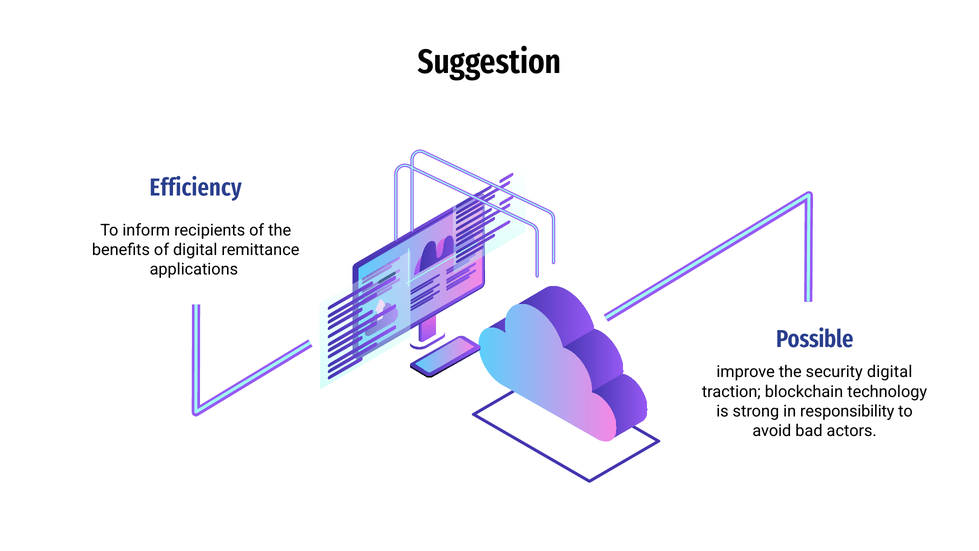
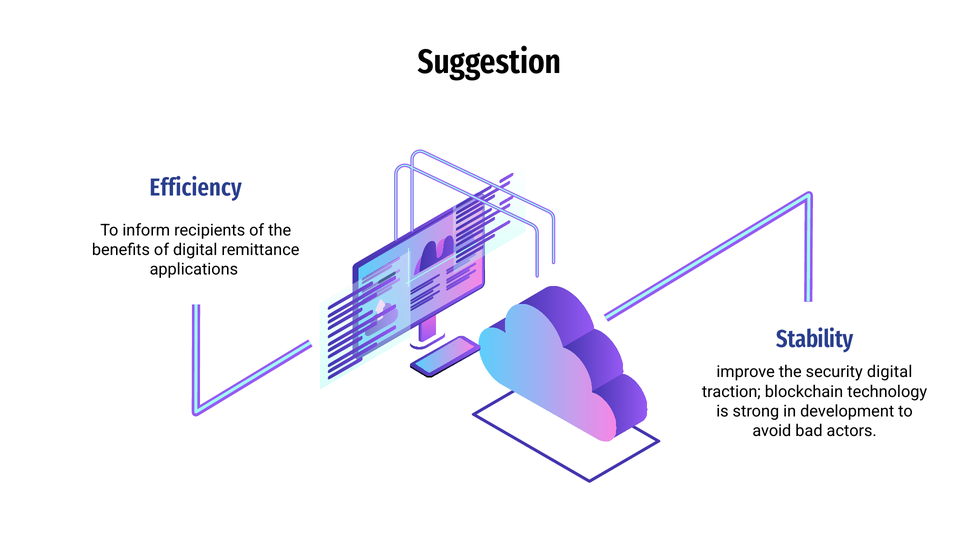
Possible: Possible -> Stability
responsibility: responsibility -> development
